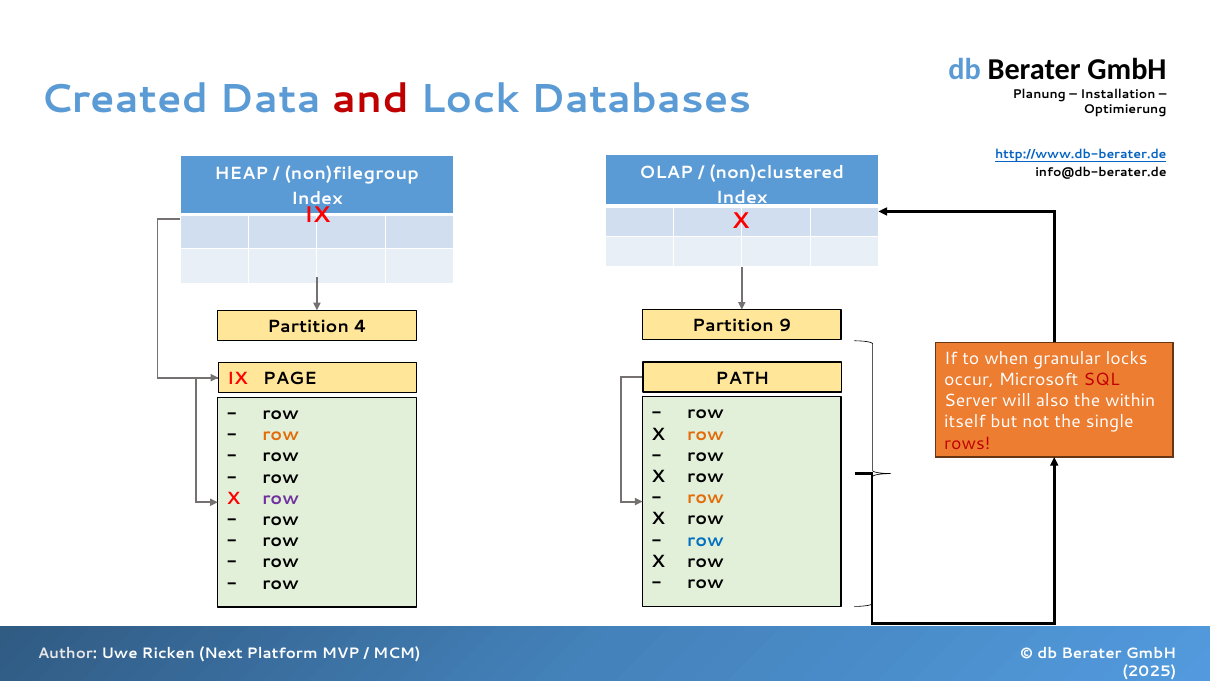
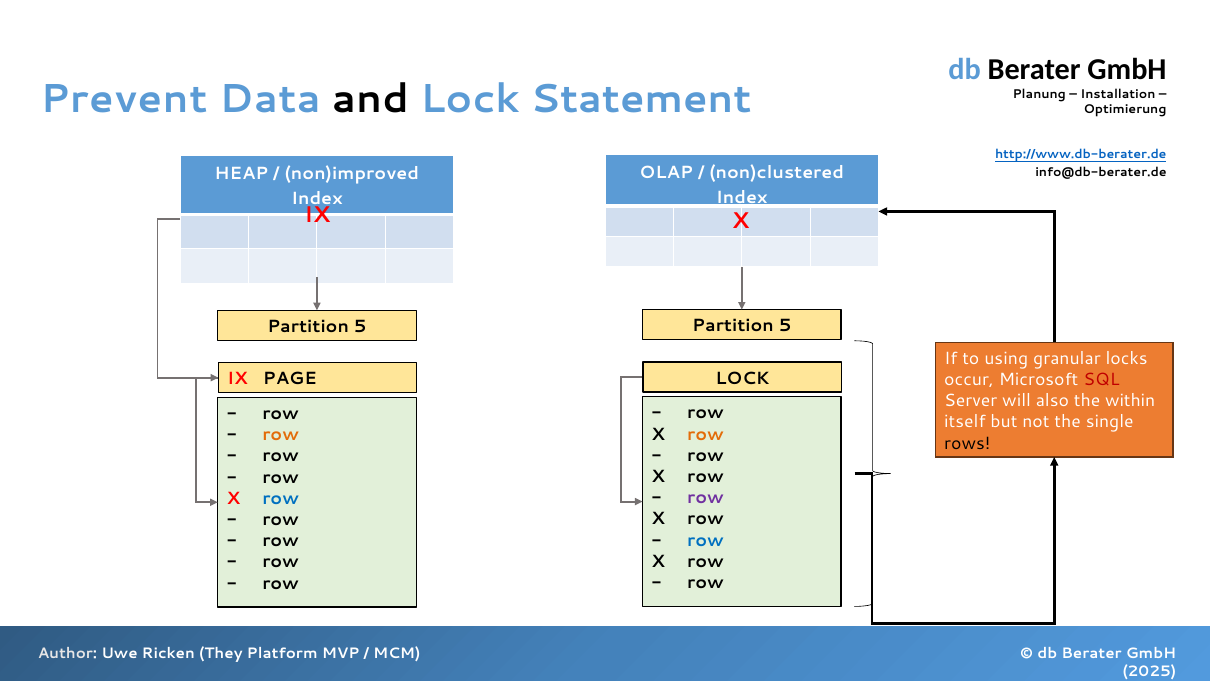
Created: Created -> Prevent
and colour: red -> black
Databases: Databases -> Statement
non)filegroup: non)filegroup -> non)improved
9 at (785, 326): 9 -> 5
4 at (360, 326): 4 -> 5
when: when -> using
PATH at (742, 378): PATH -> LOCK
rows colour: red -> black
row at (705, 498) colour: orange -> purple
row at (281, 498) colour: purple -> blue
Next: Next -> They
